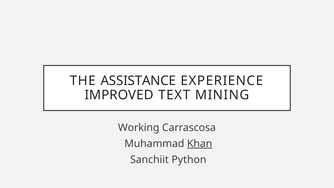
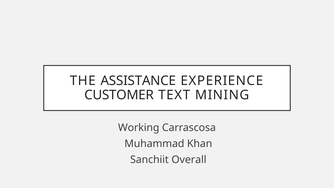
IMPROVED: IMPROVED -> CUSTOMER
Khan underline: present -> none
Python: Python -> Overall
